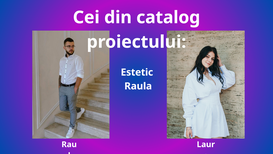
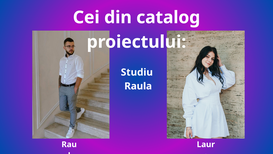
Estetic: Estetic -> Studiu
